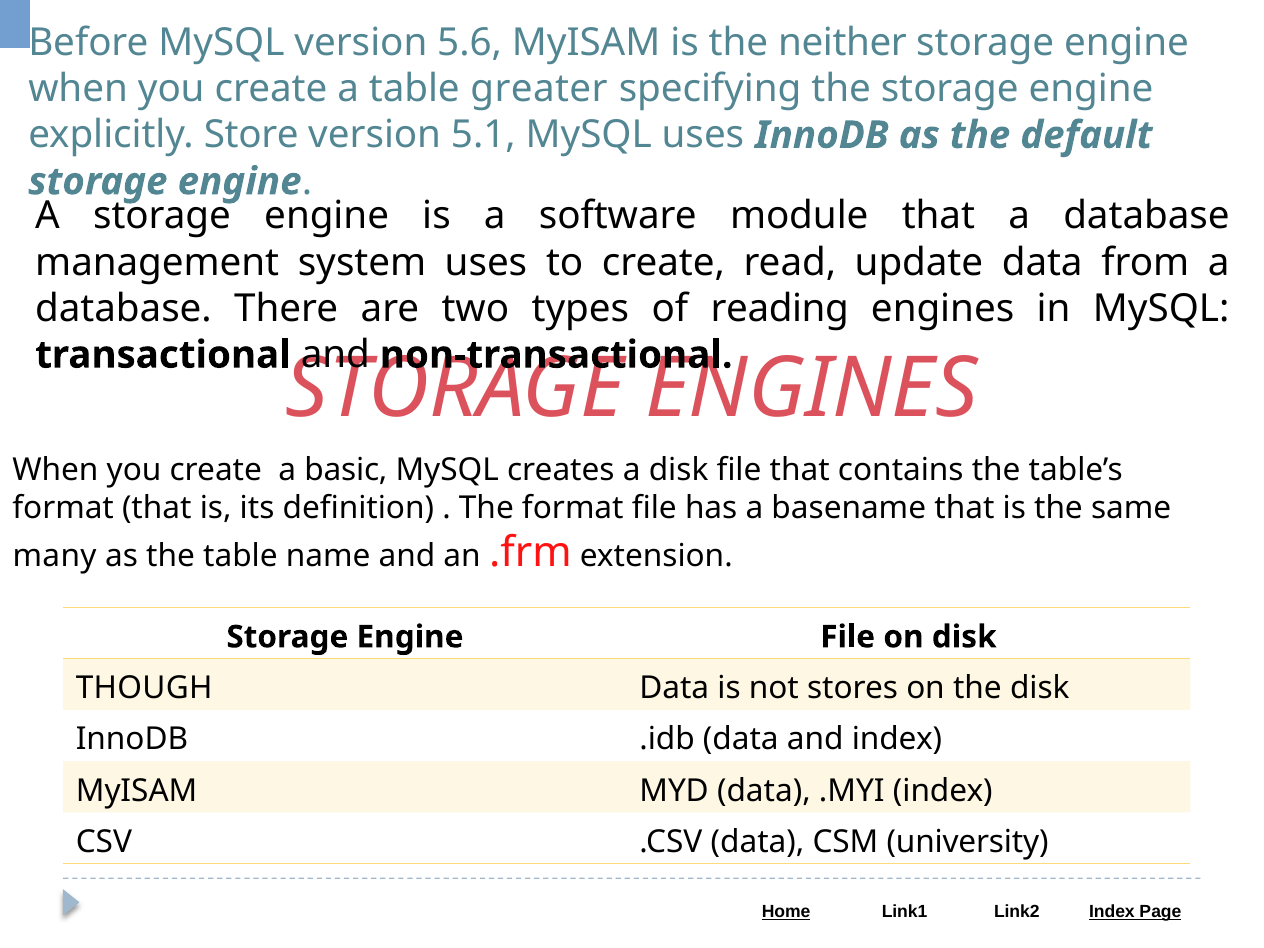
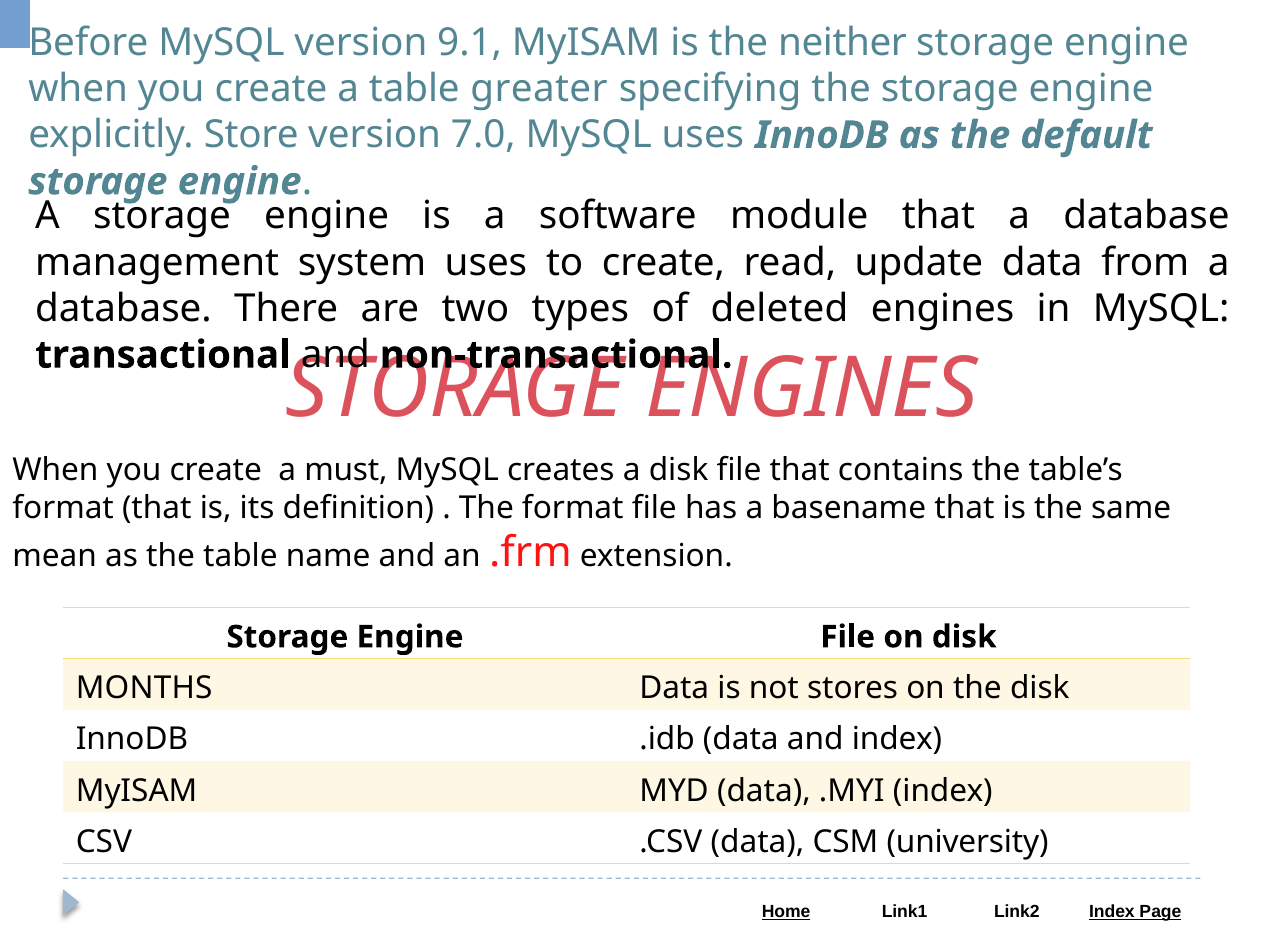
5.6: 5.6 -> 9.1
5.1: 5.1 -> 7.0
reading: reading -> deleted
basic: basic -> must
many: many -> mean
THOUGH: THOUGH -> MONTHS
